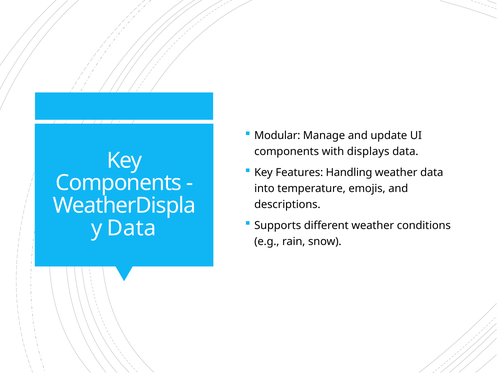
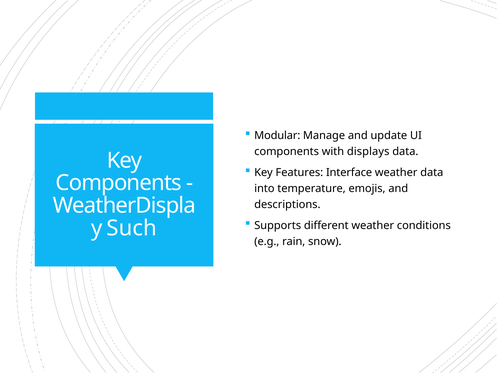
Handling: Handling -> Interface
Data at (132, 228): Data -> Such
